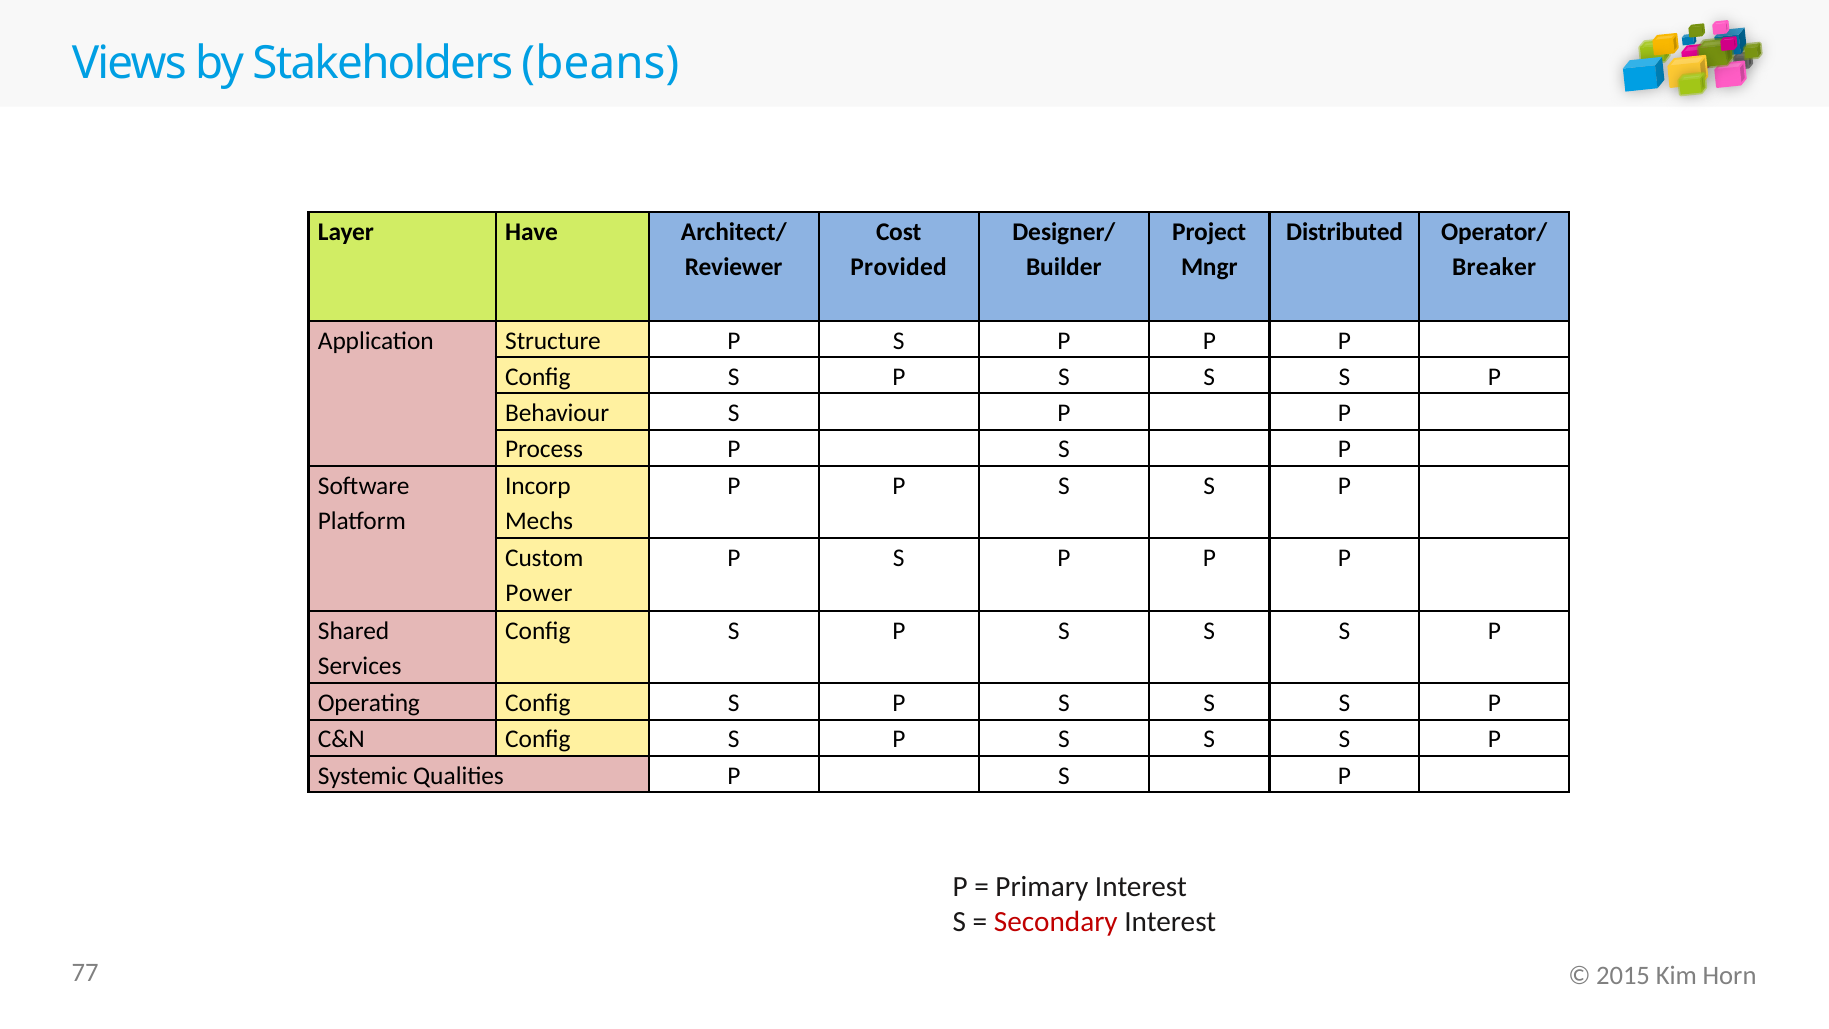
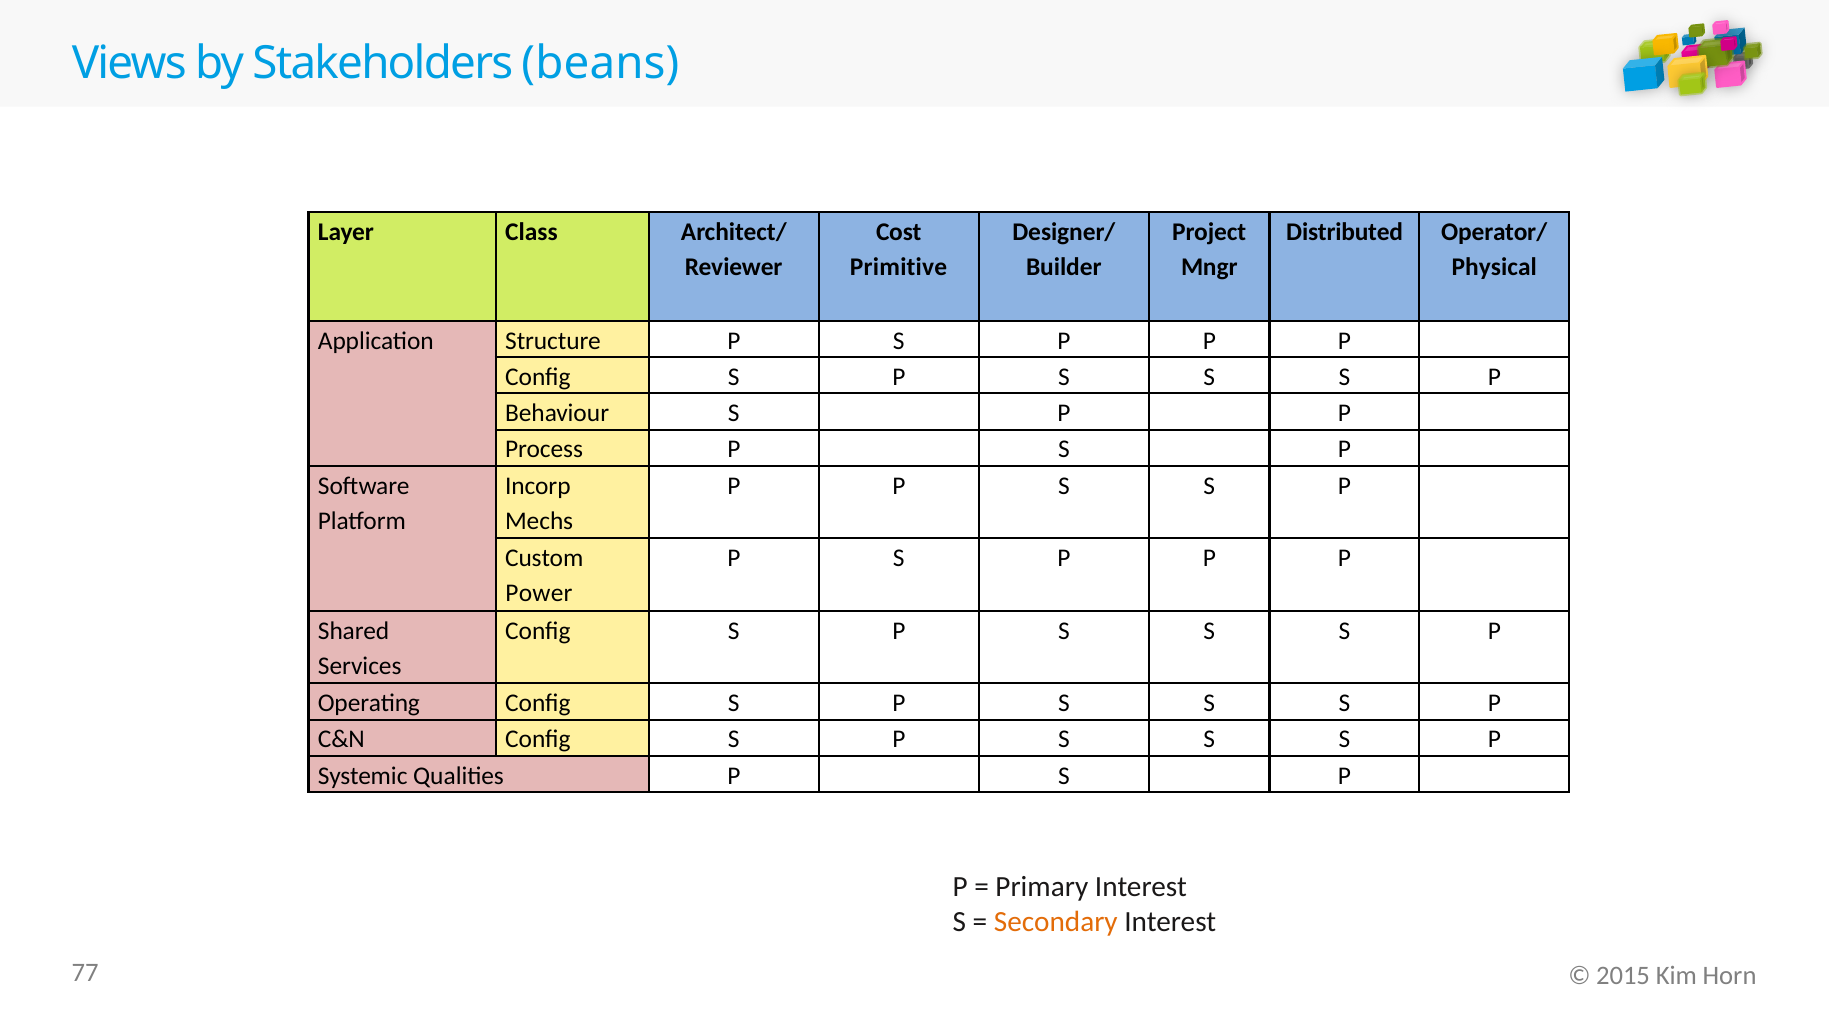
Have: Have -> Class
Provided: Provided -> Primitive
Breaker: Breaker -> Physical
Secondary colour: red -> orange
